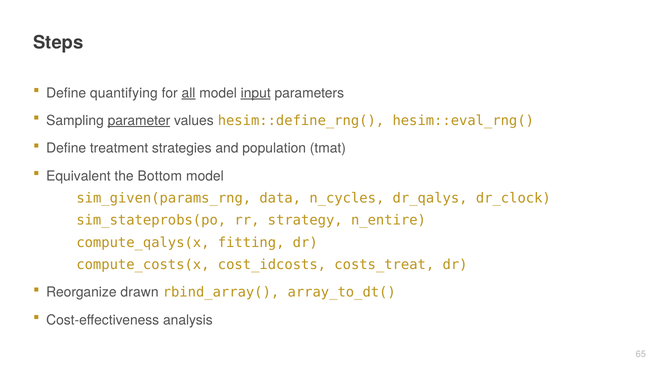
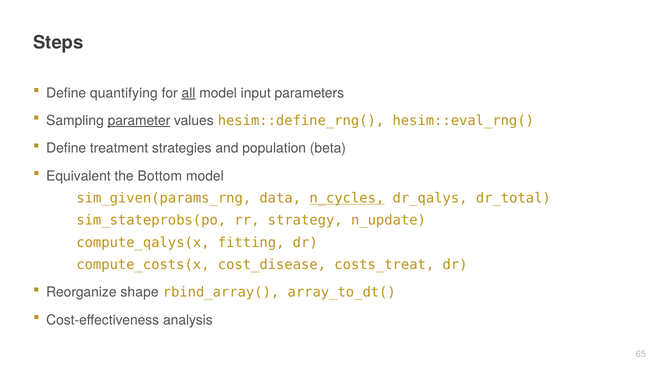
input underline: present -> none
tmat: tmat -> beta
n_cycles underline: none -> present
dr_clock: dr_clock -> dr_total
n_entire: n_entire -> n_update
cost_idcosts: cost_idcosts -> cost_disease
drawn: drawn -> shape
